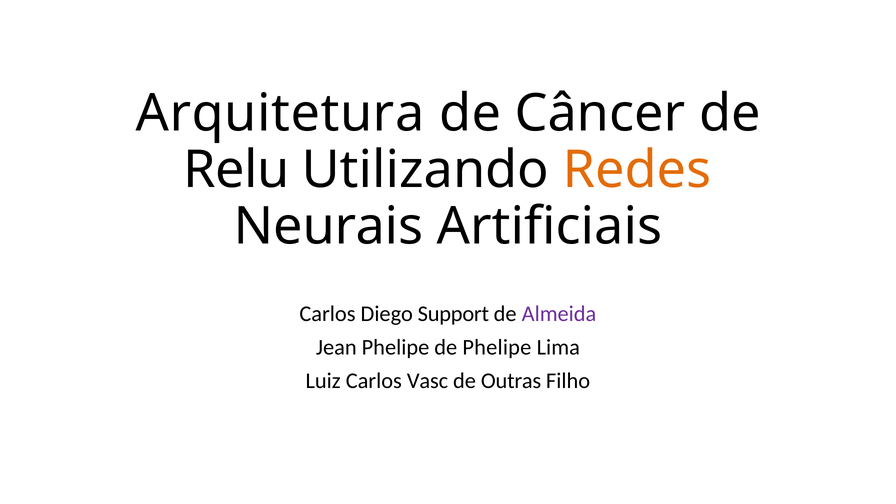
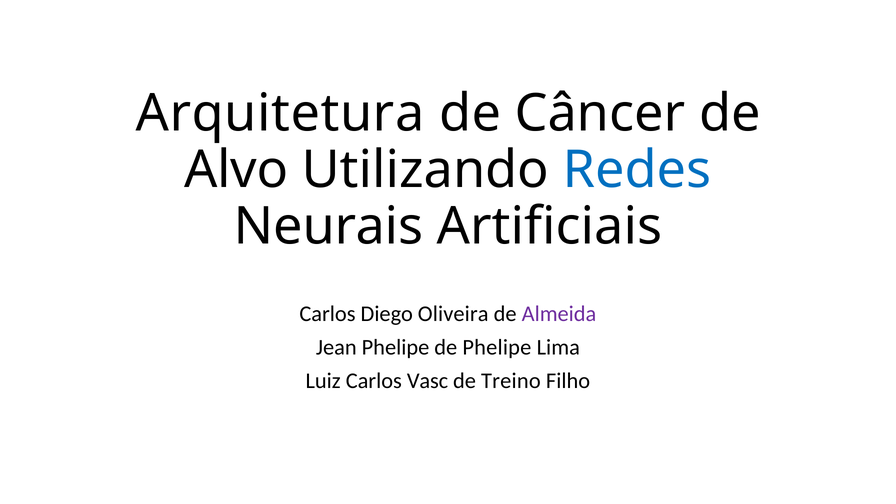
Relu: Relu -> Alvo
Redes colour: orange -> blue
Support: Support -> Oliveira
Outras: Outras -> Treino
